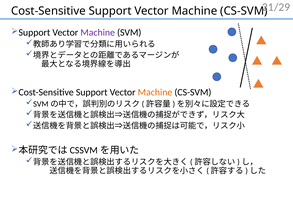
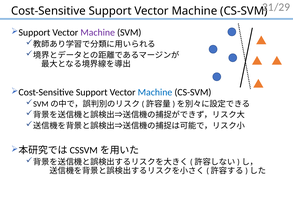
Machine at (155, 92) colour: orange -> blue
